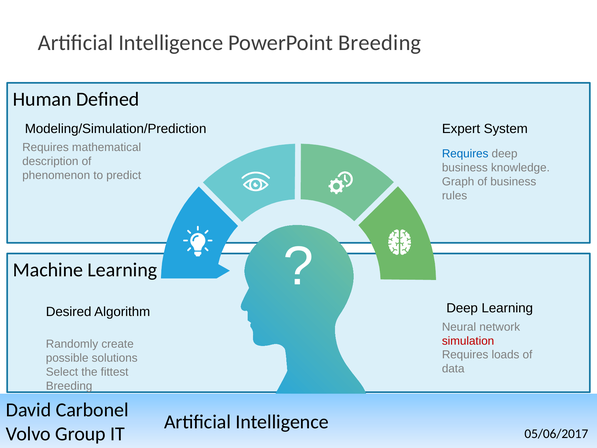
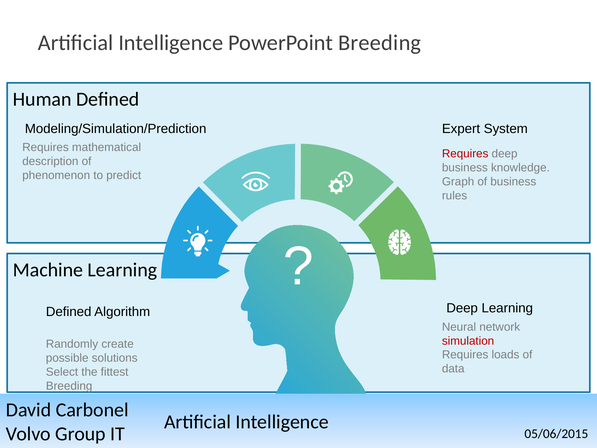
Requires at (465, 154) colour: blue -> red
Desired at (69, 312): Desired -> Defined
05/06/2017: 05/06/2017 -> 05/06/2015
